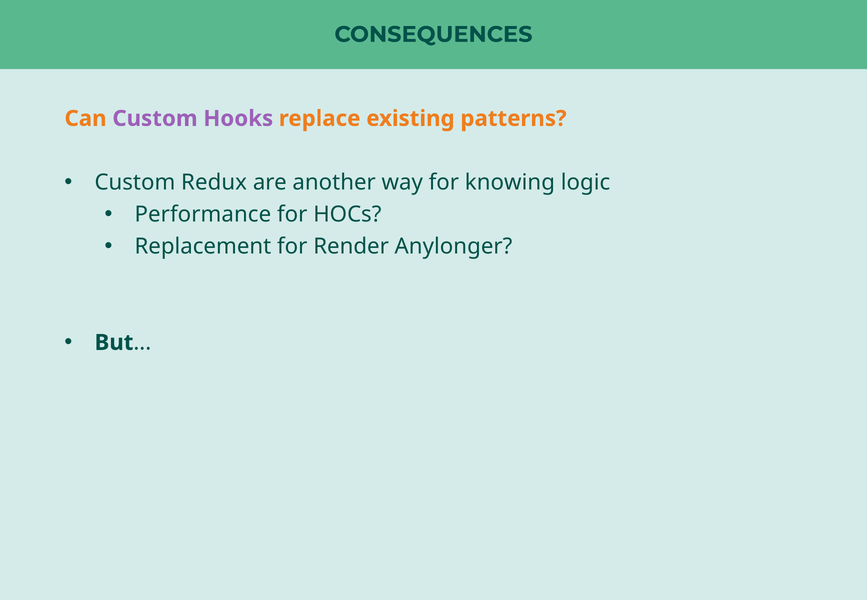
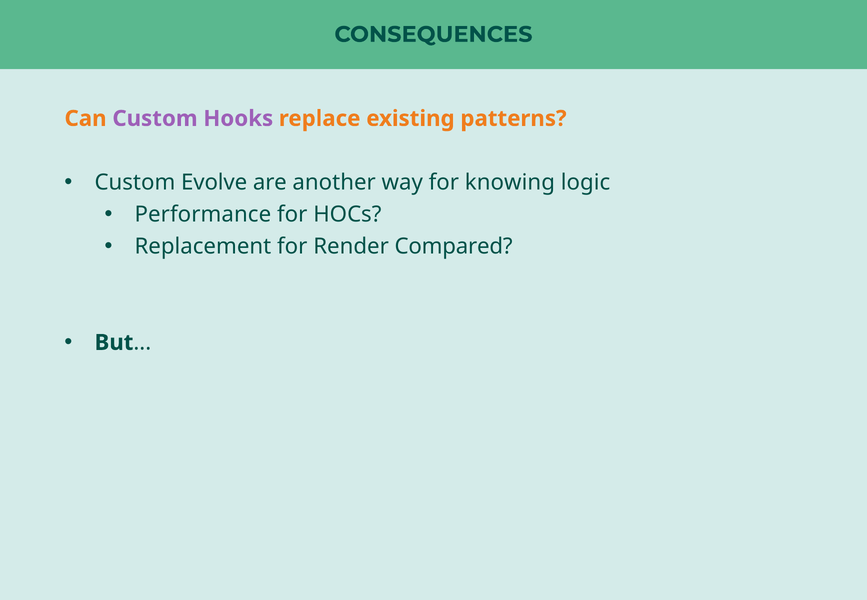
Redux: Redux -> Evolve
Anylonger: Anylonger -> Compared
